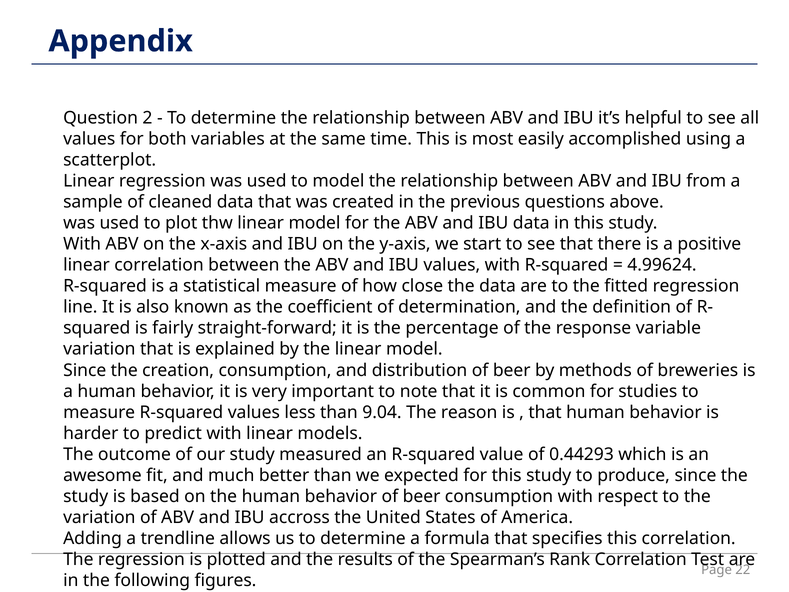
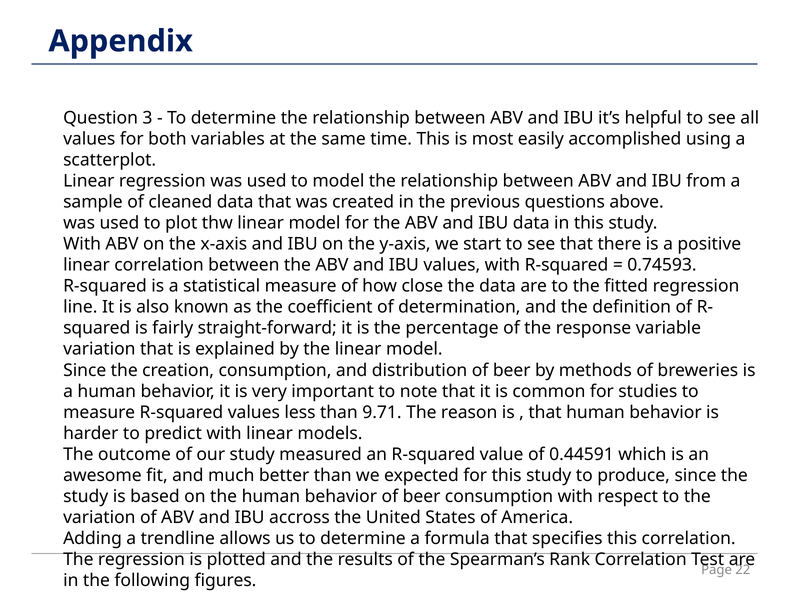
2: 2 -> 3
4.99624: 4.99624 -> 0.74593
9.04: 9.04 -> 9.71
0.44293: 0.44293 -> 0.44591
